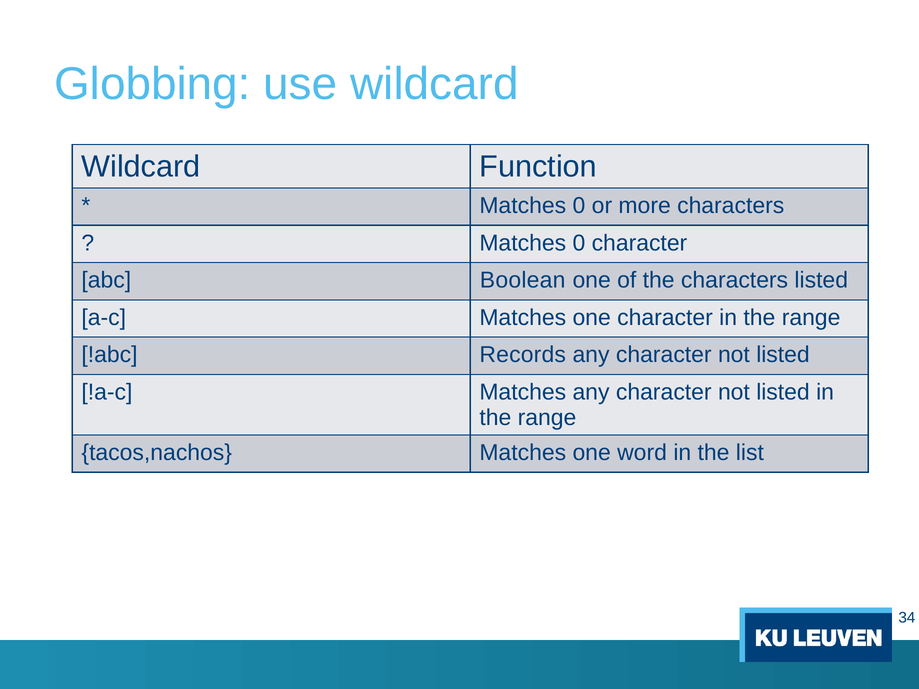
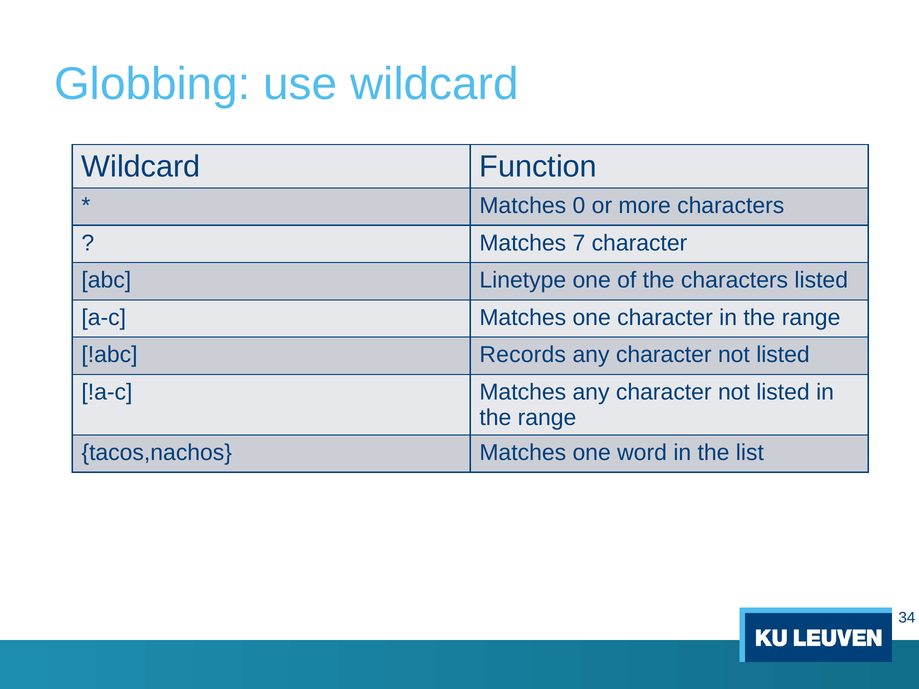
0 at (579, 243): 0 -> 7
Boolean: Boolean -> Linetype
